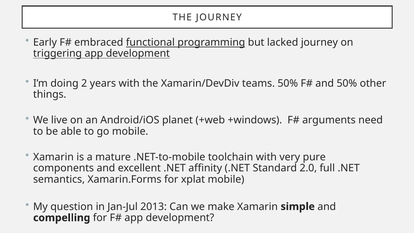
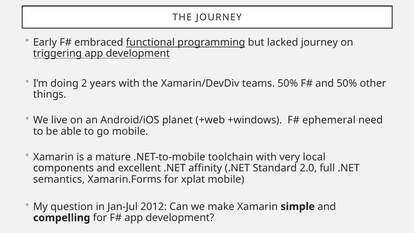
arguments: arguments -> ephemeral
pure: pure -> local
2013: 2013 -> 2012
